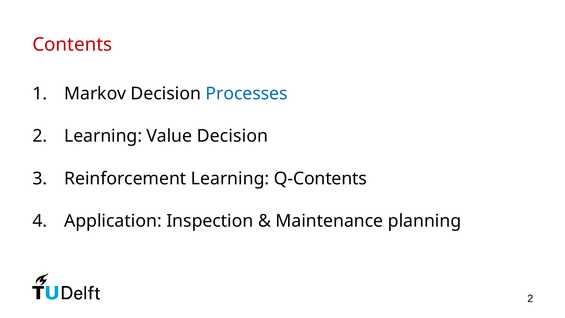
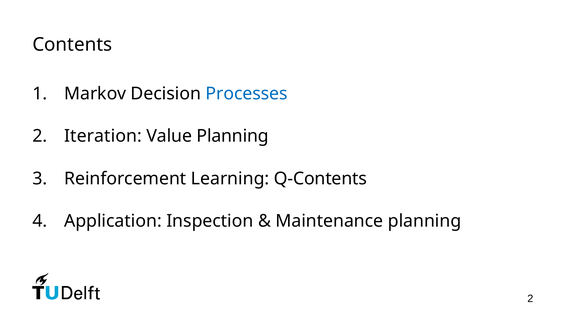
Contents colour: red -> black
2 Learning: Learning -> Iteration
Value Decision: Decision -> Planning
